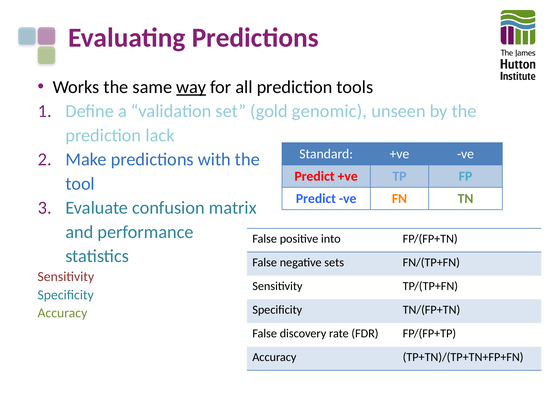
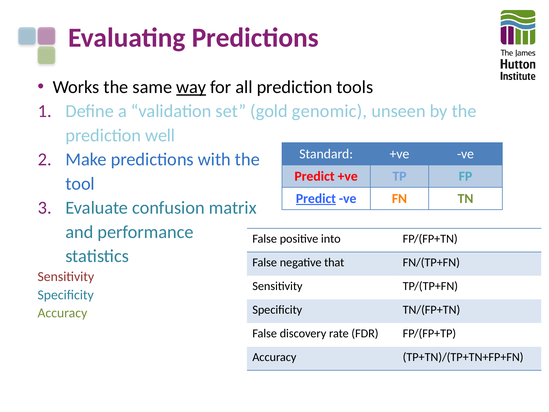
lack: lack -> well
Predict at (316, 198) underline: none -> present
sets: sets -> that
